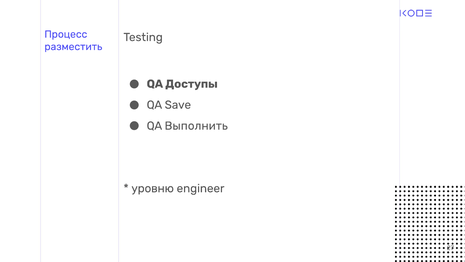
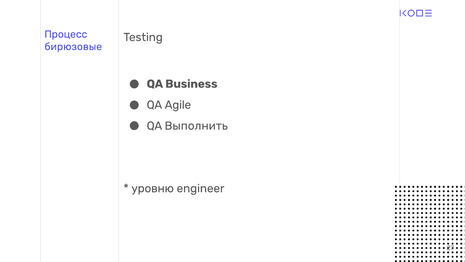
разместить: разместить -> бирюзовые
Доступы: Доступы -> Business
Save: Save -> Agile
